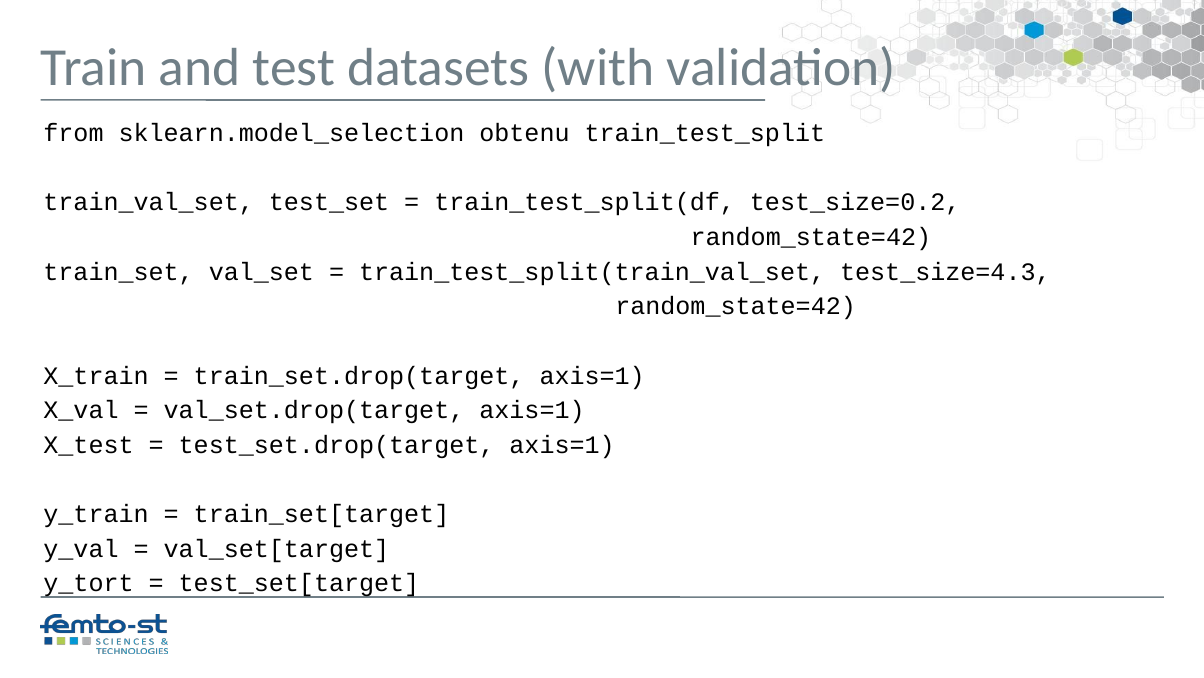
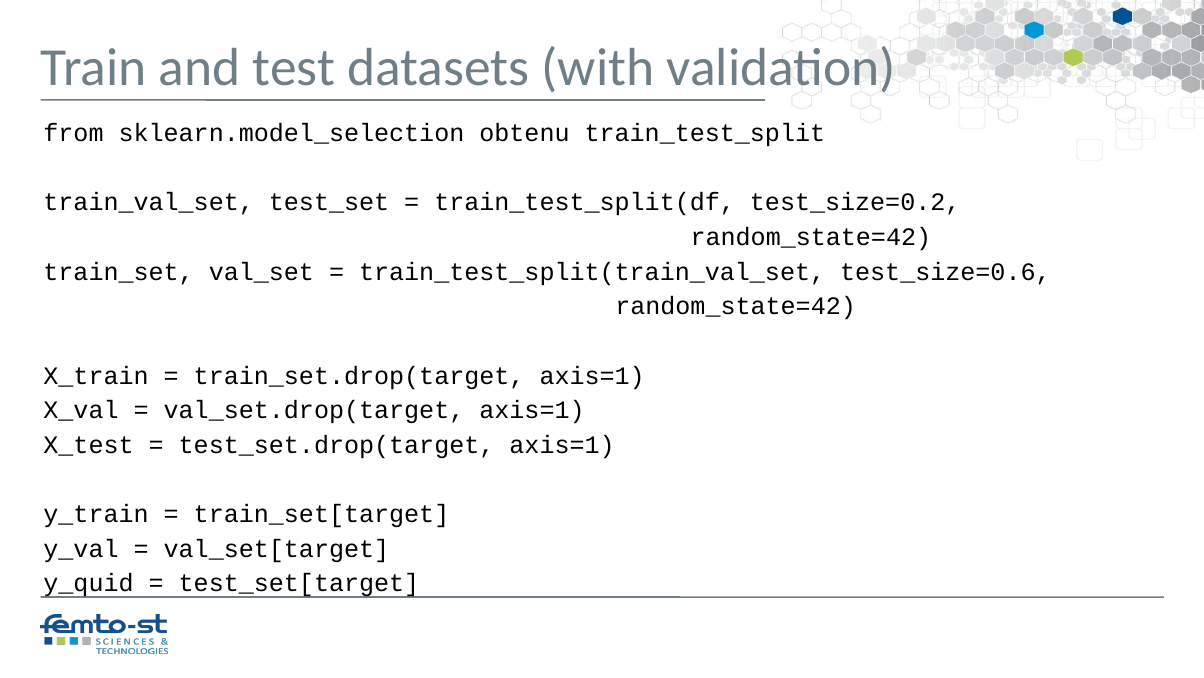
test_size=4.3: test_size=4.3 -> test_size=0.6
y_tort: y_tort -> y_quid
